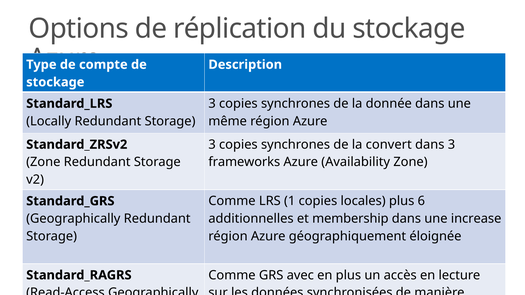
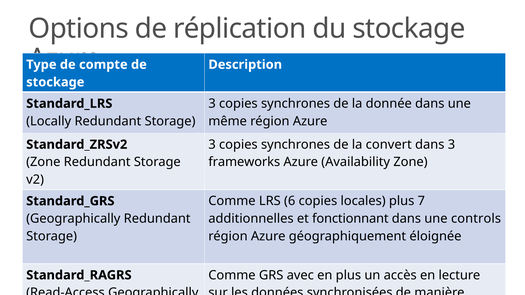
1: 1 -> 6
6: 6 -> 7
membership: membership -> fonctionnant
increase: increase -> controls
